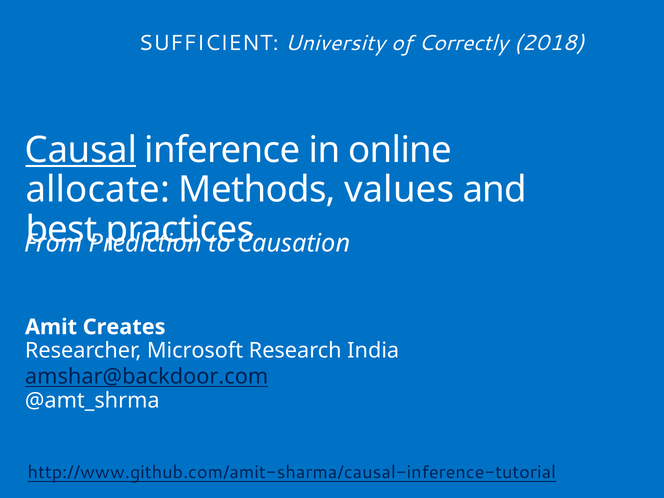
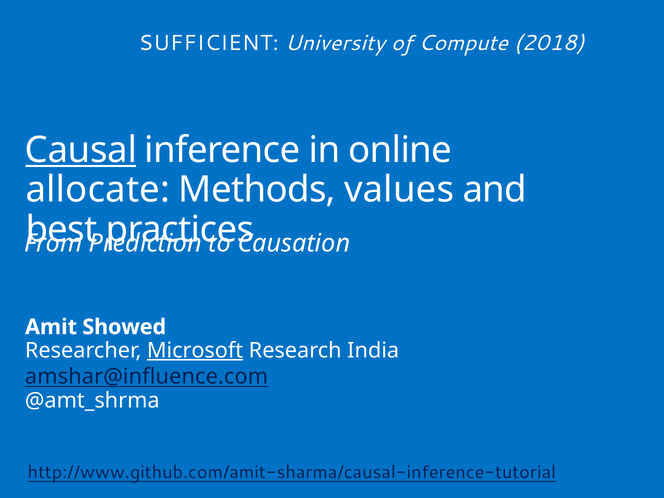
Correctly: Correctly -> Compute
Creates: Creates -> Showed
Microsoft underline: none -> present
amshar@backdoor.com: amshar@backdoor.com -> amshar@influence.com
